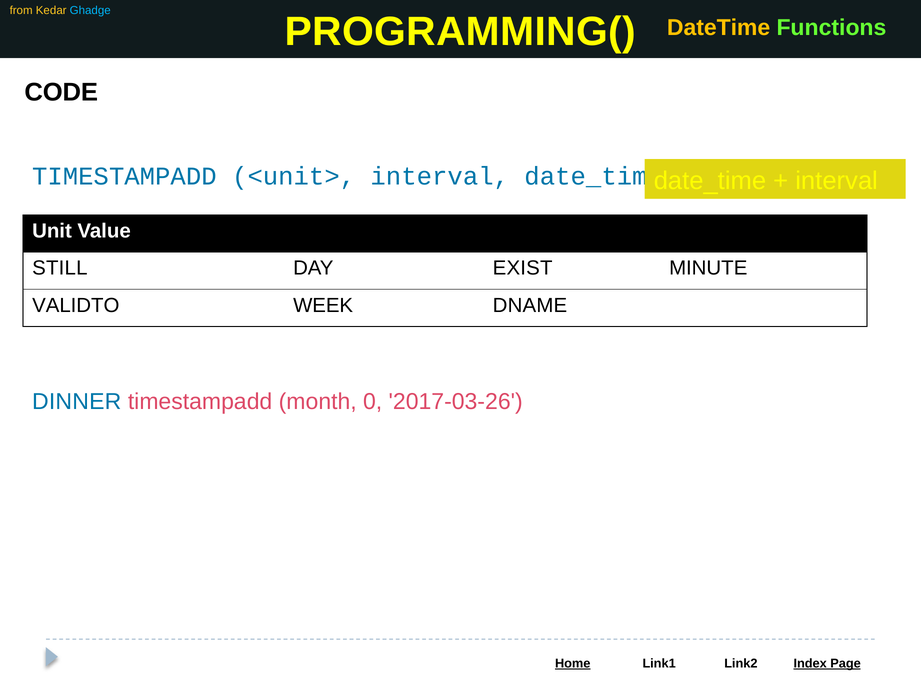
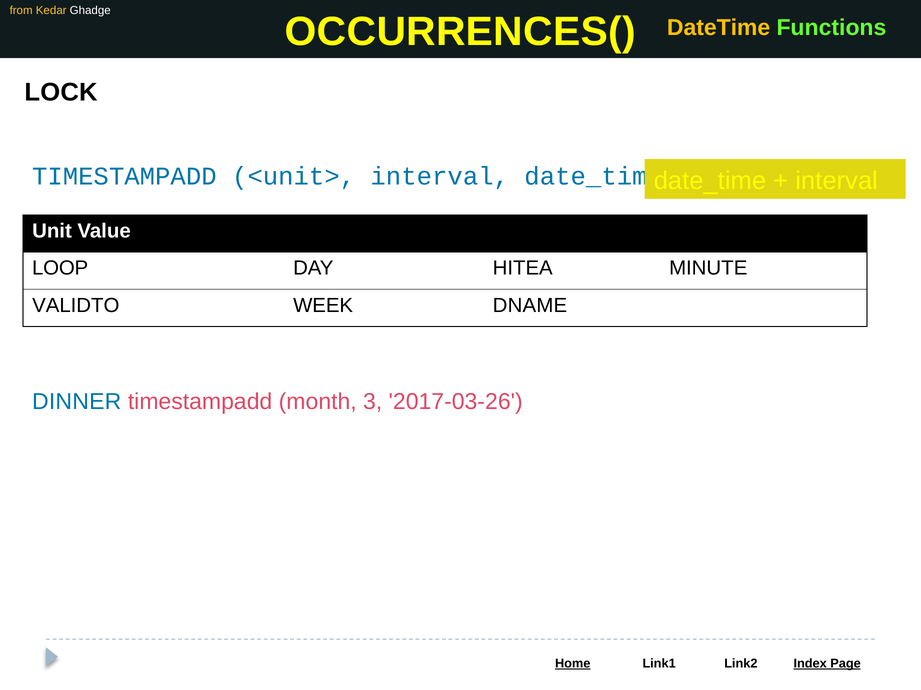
Ghadge colour: light blue -> white
PROGRAMMING(: PROGRAMMING( -> OCCURRENCES(
CODE: CODE -> LOCK
STILL: STILL -> LOOP
EXIST: EXIST -> HITEA
0: 0 -> 3
